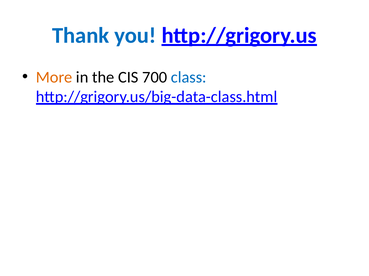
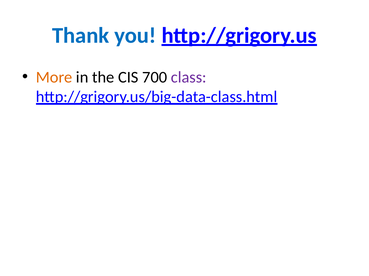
class colour: blue -> purple
